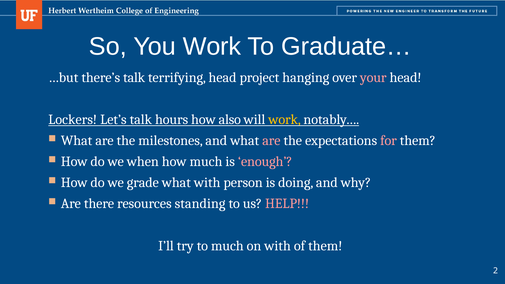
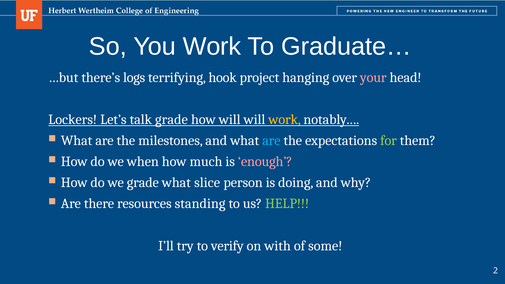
there’s talk: talk -> logs
terrifying head: head -> hook
talk hours: hours -> grade
how also: also -> will
are at (271, 141) colour: pink -> light blue
for colour: pink -> light green
what with: with -> slice
HELP colour: pink -> light green
to much: much -> verify
of them: them -> some
